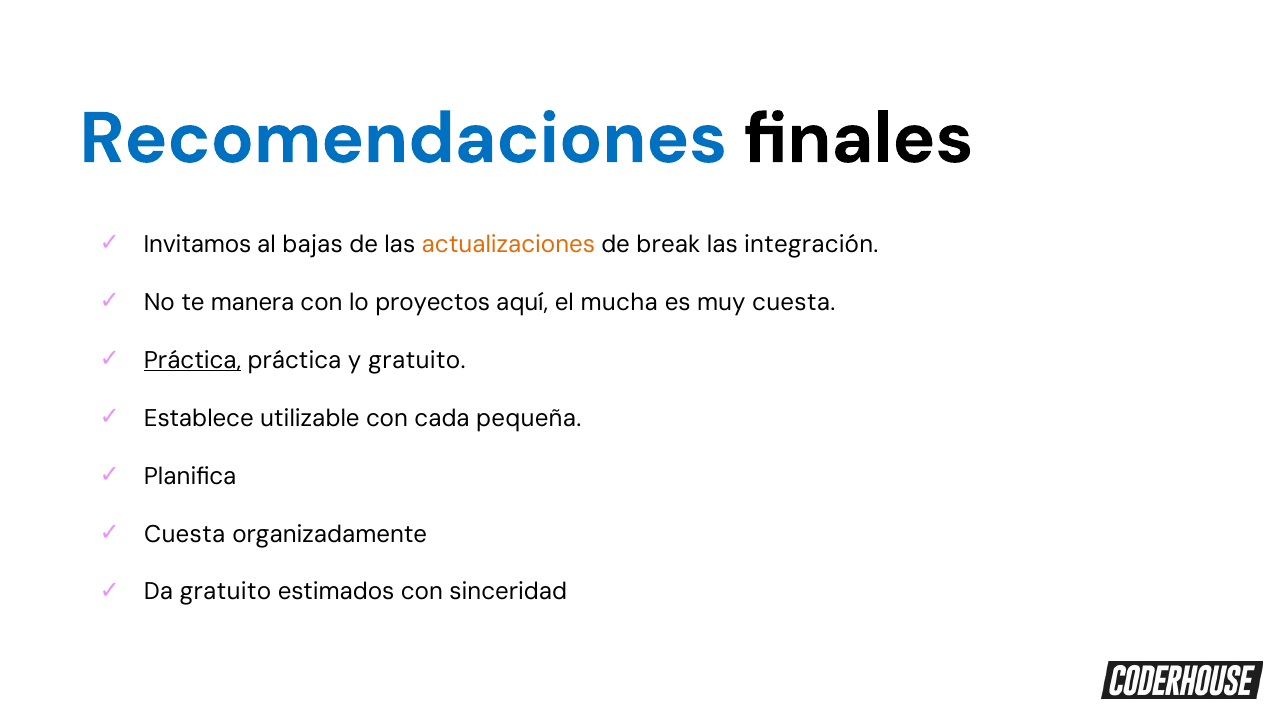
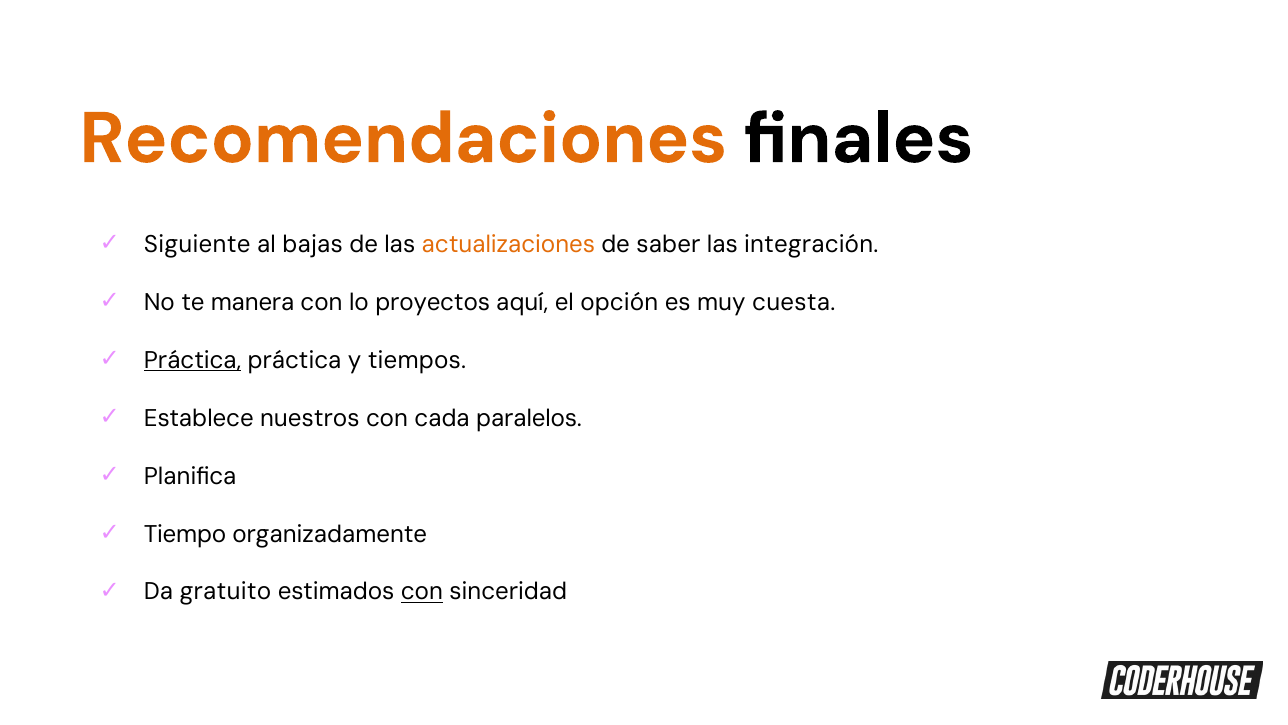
Recomendaciones colour: blue -> orange
Invitamos: Invitamos -> Siguiente
break: break -> saber
mucha: mucha -> opción
y gratuito: gratuito -> tiempos
utilizable: utilizable -> nuestros
pequeña: pequeña -> paralelos
Cuesta at (185, 534): Cuesta -> Tiempo
con at (422, 592) underline: none -> present
